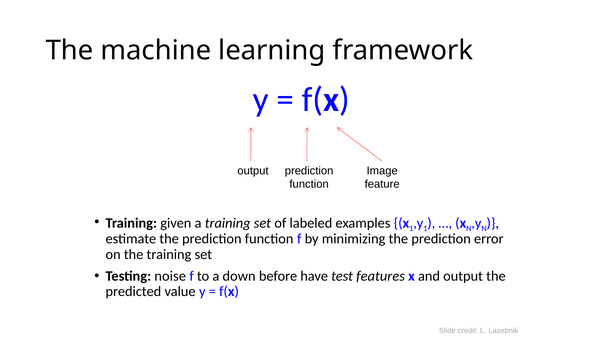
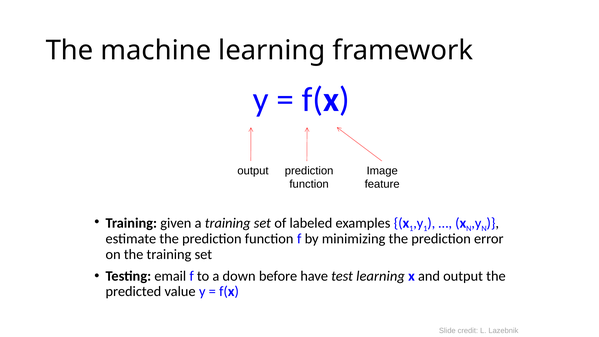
noise: noise -> email
test features: features -> learning
